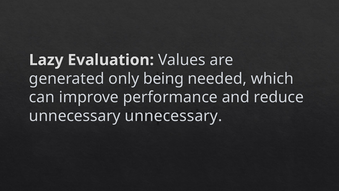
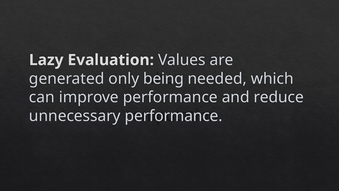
unnecessary unnecessary: unnecessary -> performance
